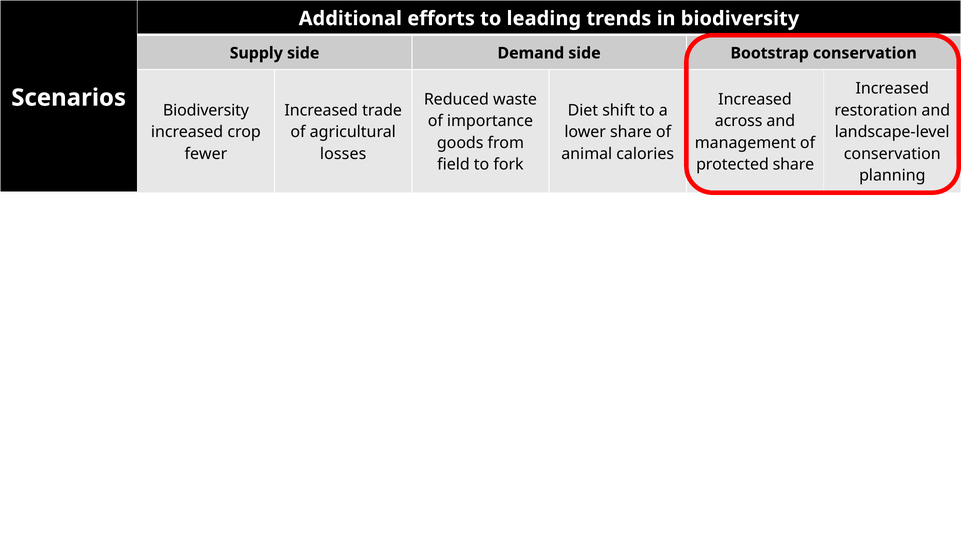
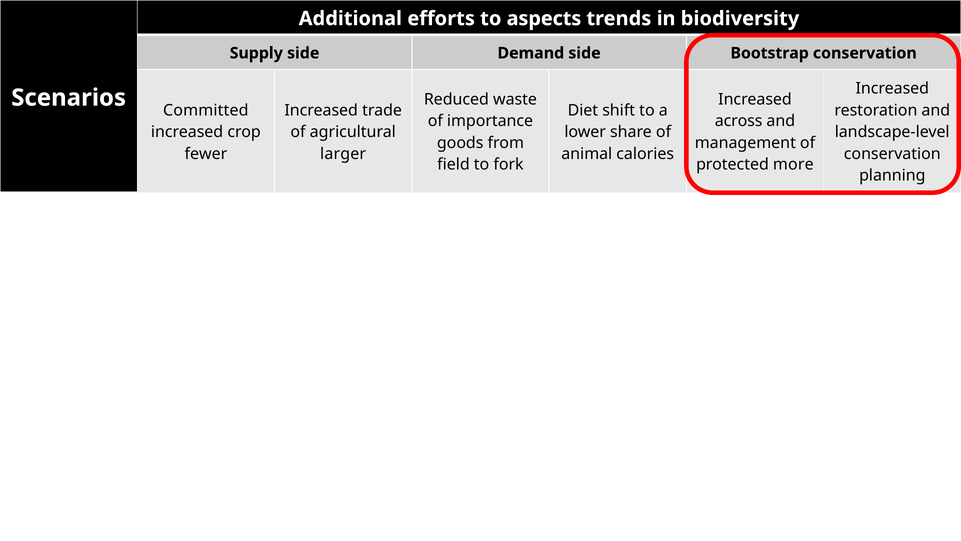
leading: leading -> aspects
Biodiversity at (206, 110): Biodiversity -> Committed
losses: losses -> larger
protected share: share -> more
